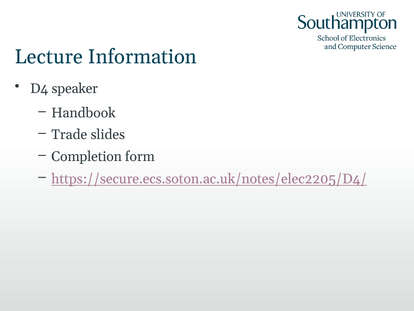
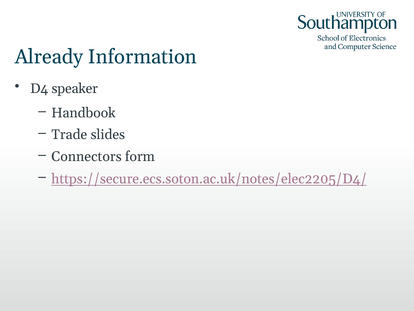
Lecture: Lecture -> Already
Completion: Completion -> Connectors
